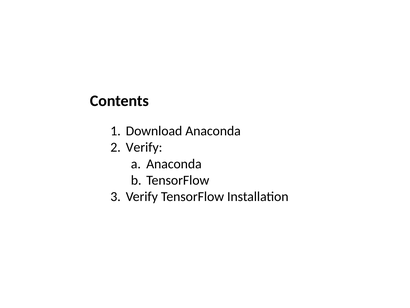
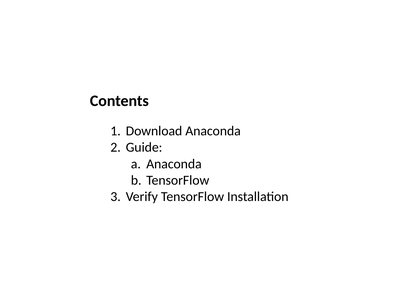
Verify at (144, 147): Verify -> Guide
